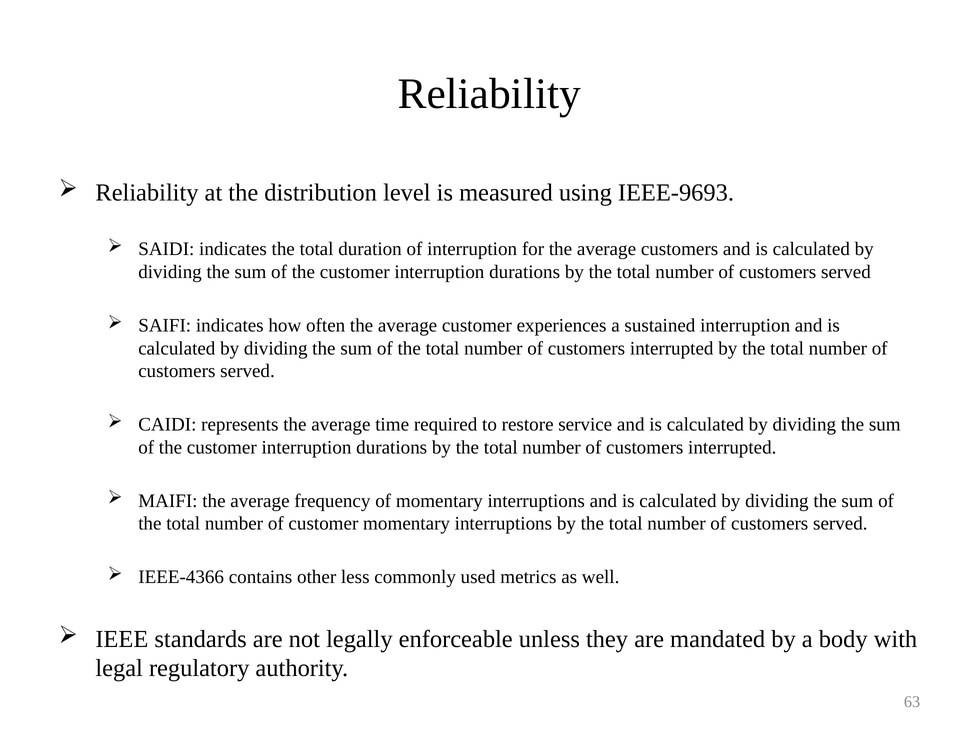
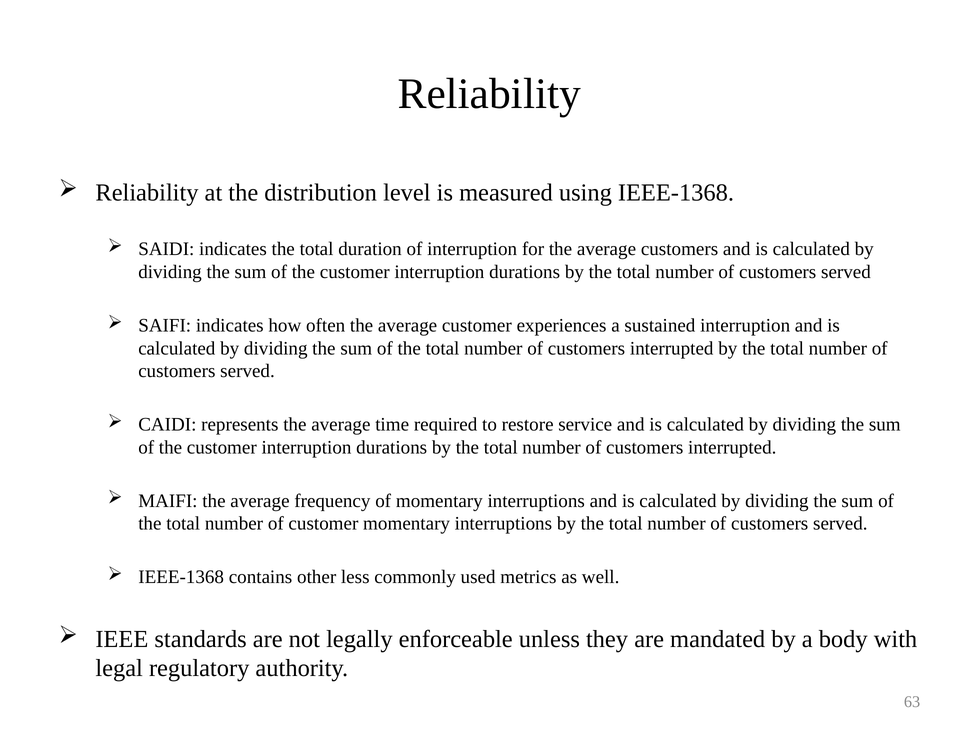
using IEEE-9693: IEEE-9693 -> IEEE-1368
IEEE-4366 at (181, 576): IEEE-4366 -> IEEE-1368
